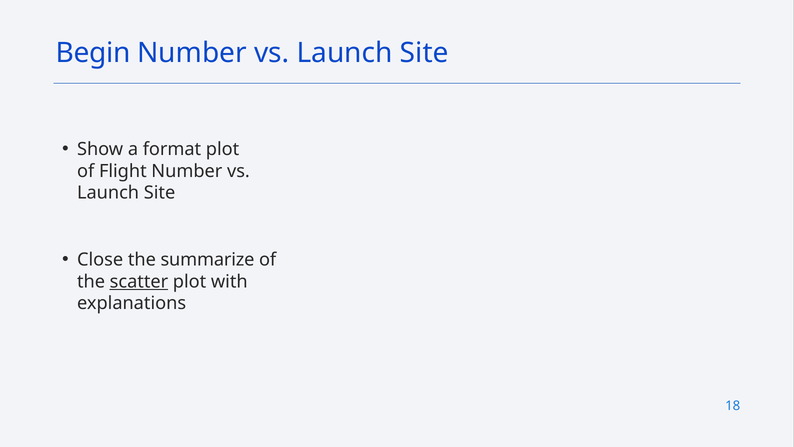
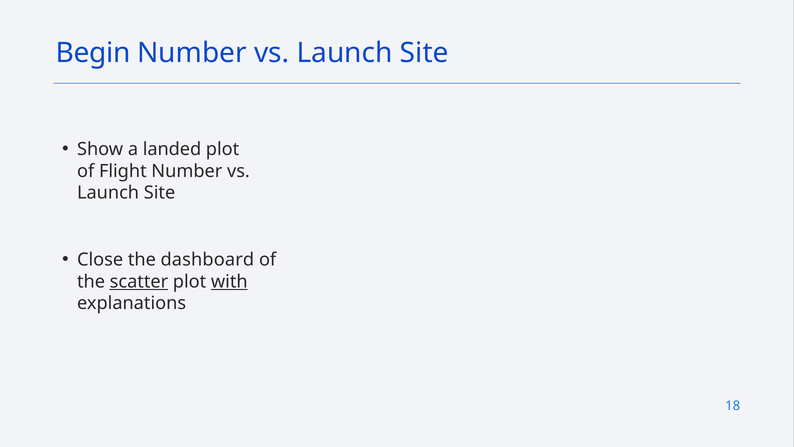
format: format -> landed
summarize: summarize -> dashboard
with underline: none -> present
